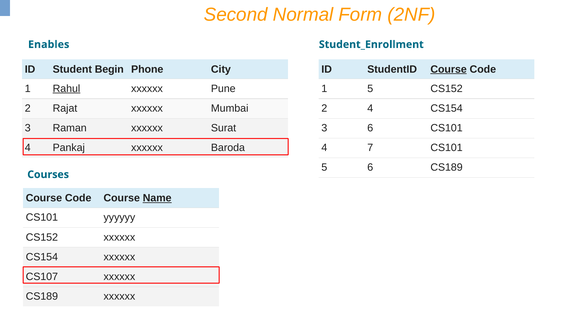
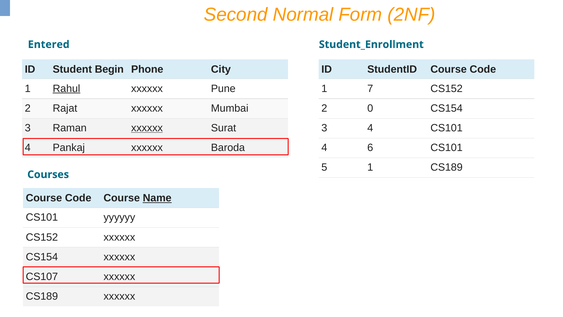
Enables: Enables -> Entered
Course at (449, 69) underline: present -> none
1 5: 5 -> 7
2 4: 4 -> 0
xxxxxx at (147, 128) underline: none -> present
3 6: 6 -> 4
7: 7 -> 6
5 6: 6 -> 1
